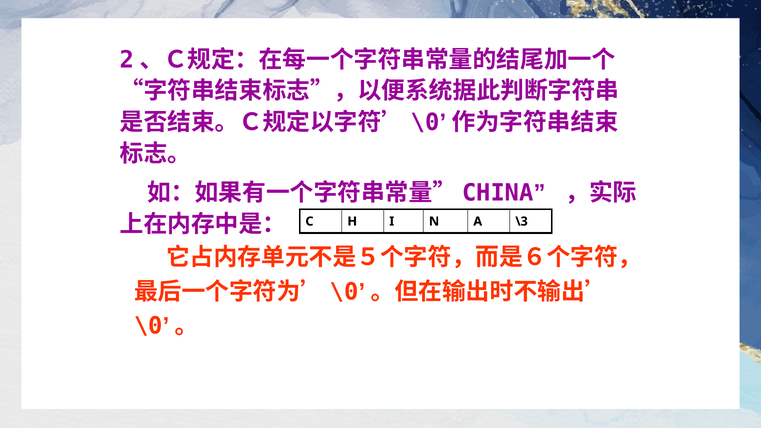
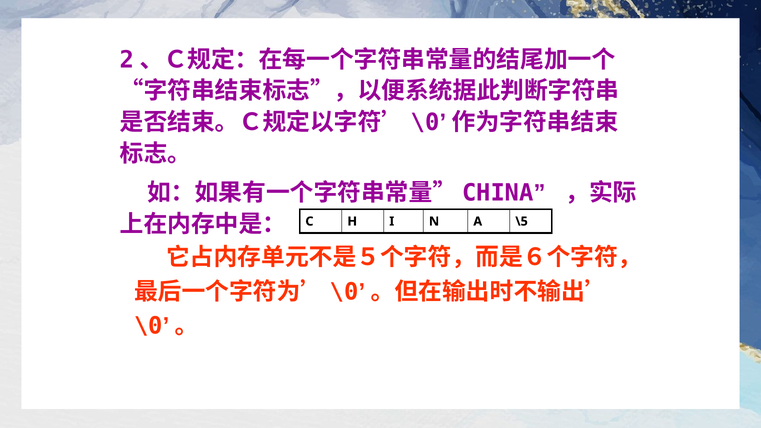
\3: \3 -> \5
